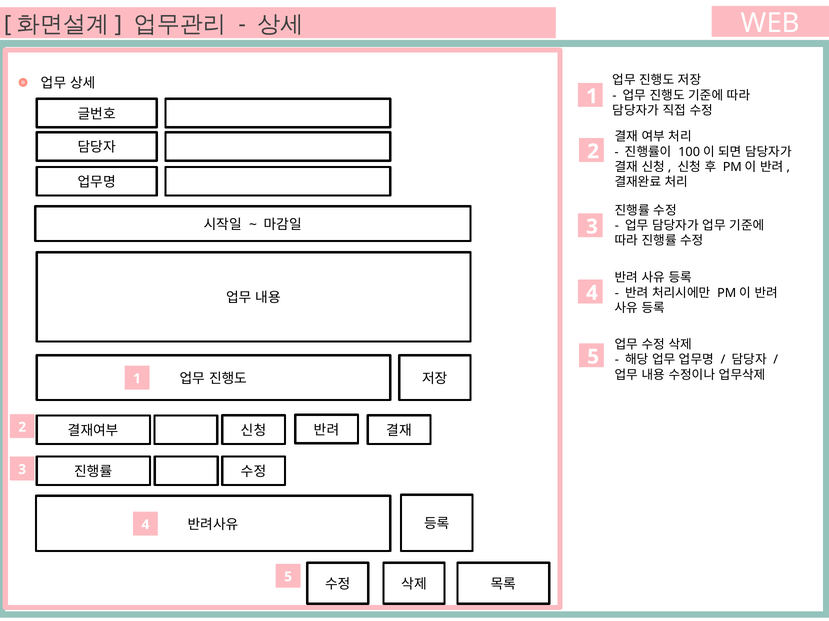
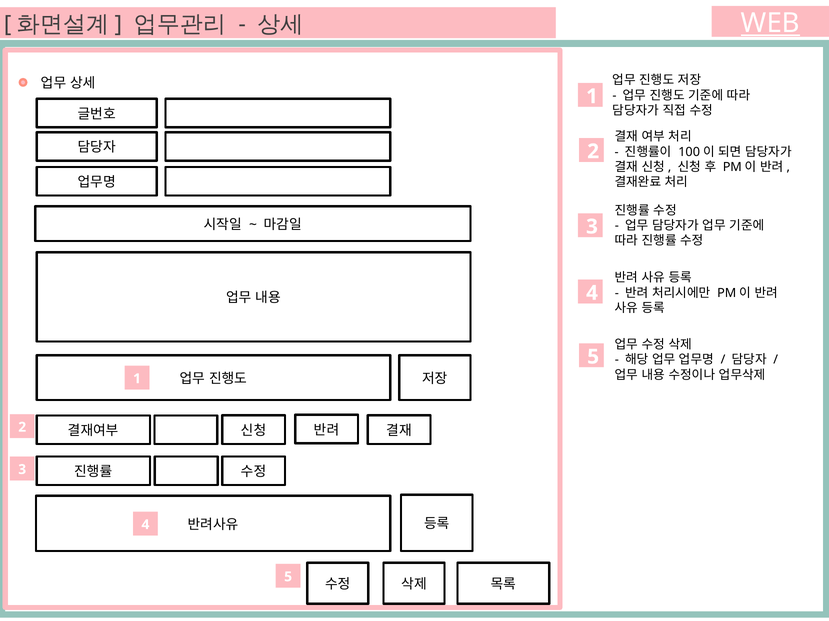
WEB underline: none -> present
